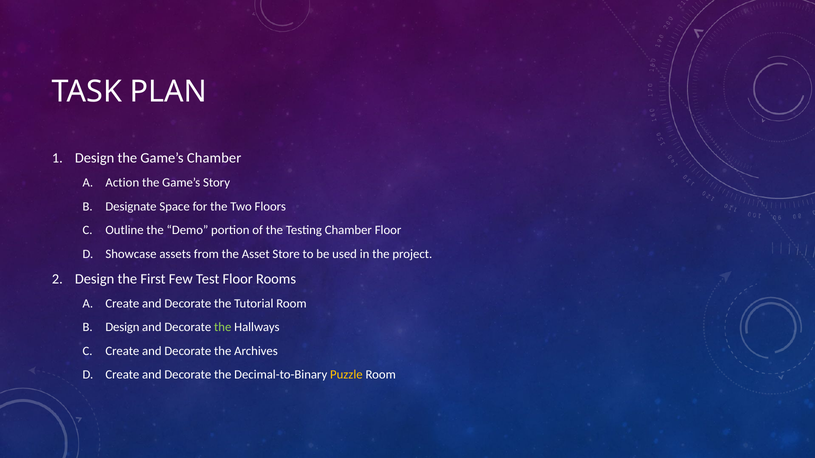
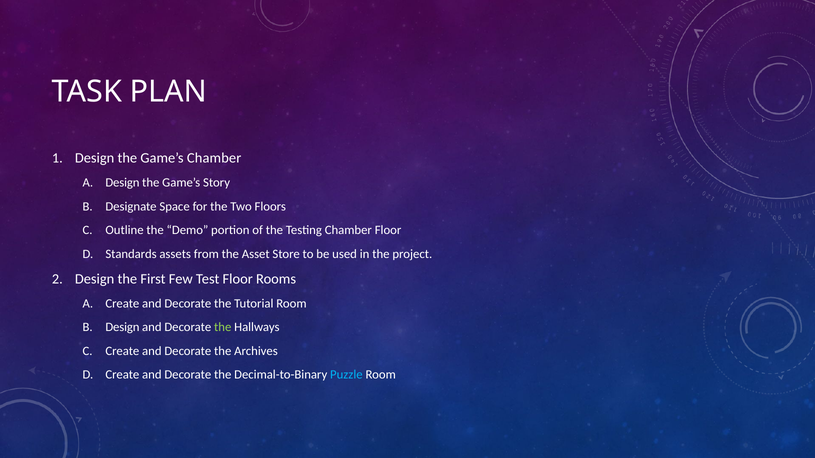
Action at (122, 183): Action -> Design
Showcase: Showcase -> Standards
Puzzle colour: yellow -> light blue
